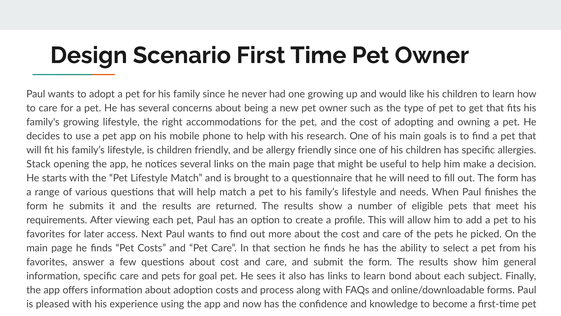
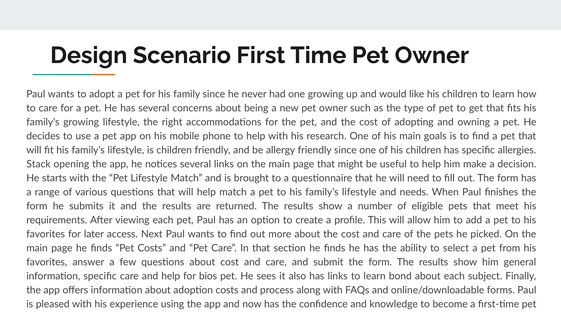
and pets: pets -> help
goal: goal -> bios
